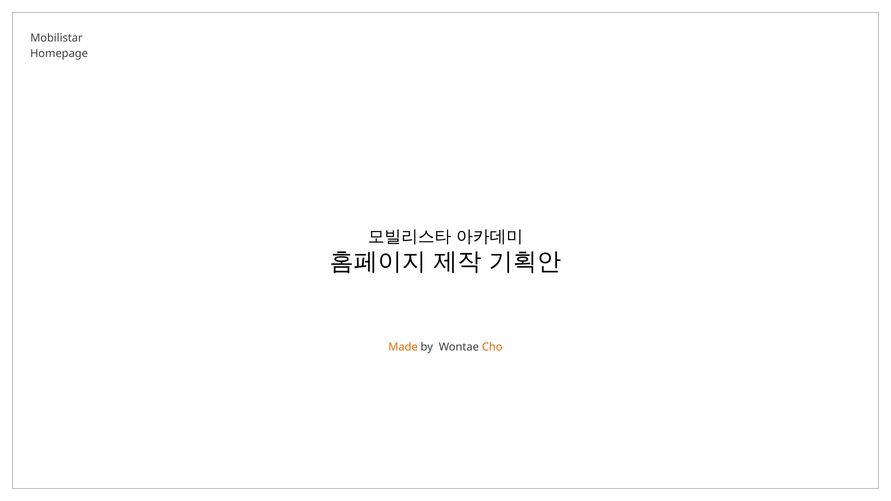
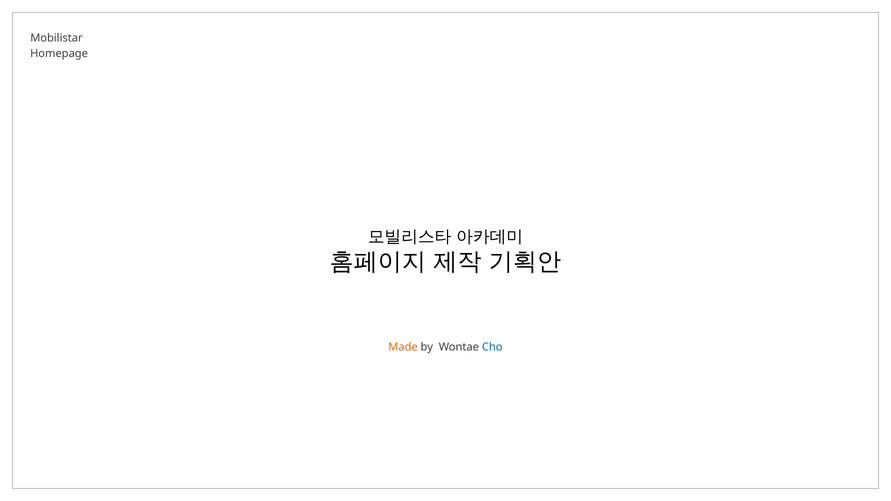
Cho colour: orange -> blue
